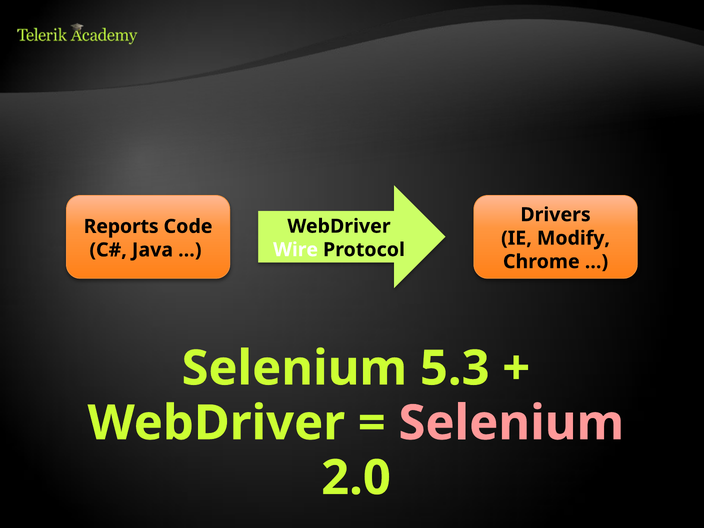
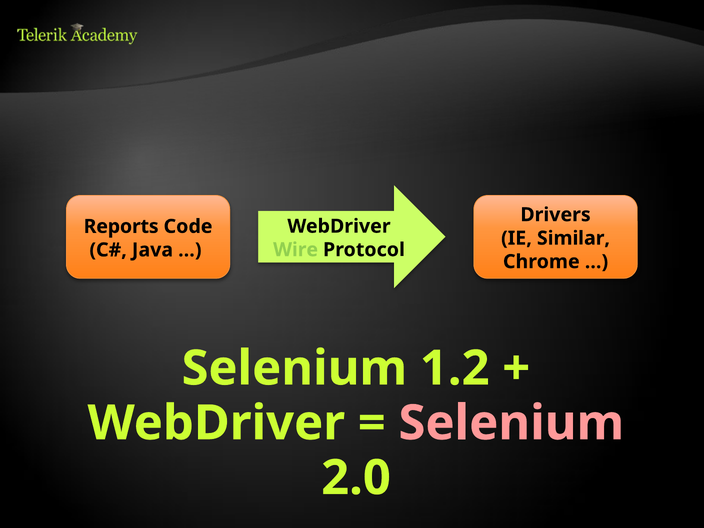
Modify: Modify -> Similar
Wire colour: white -> light green
5.3: 5.3 -> 1.2
